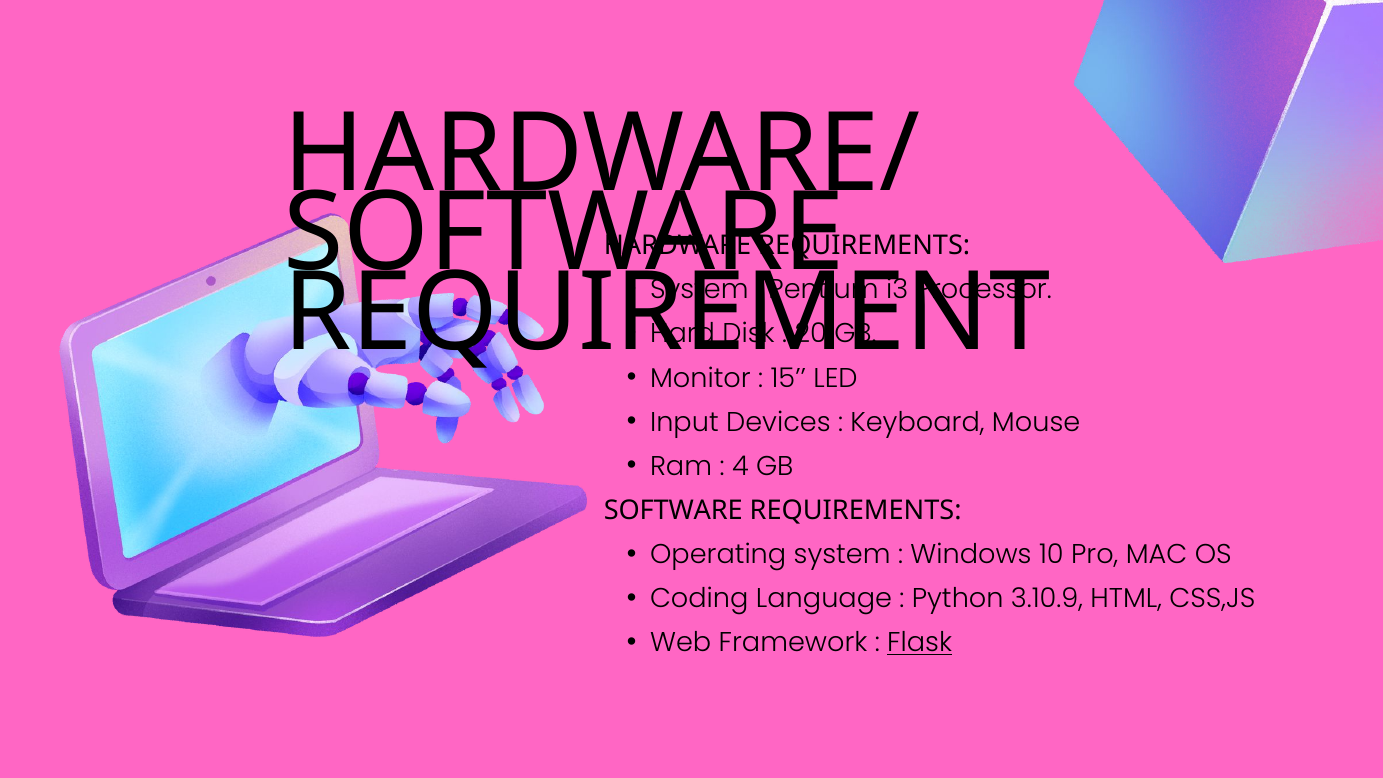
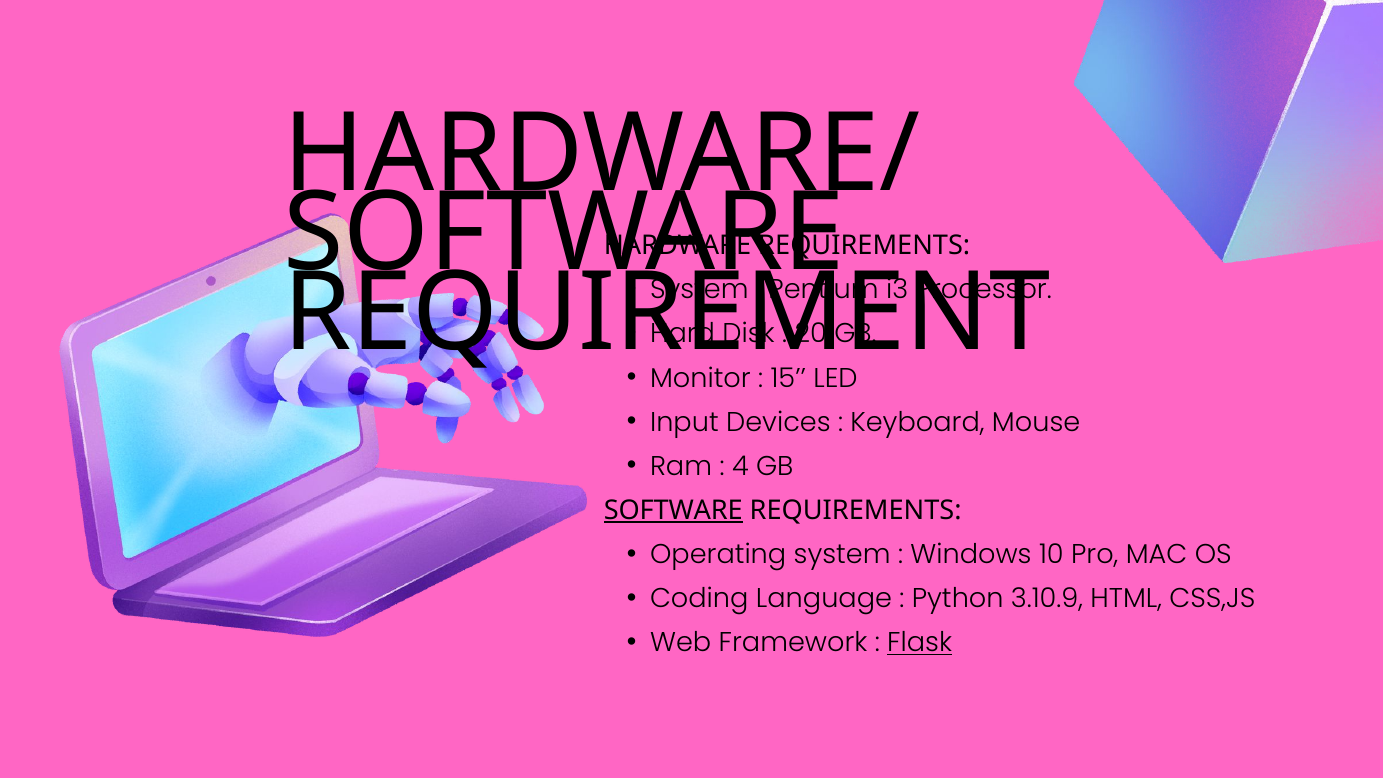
SOFTWARE at (673, 511) underline: none -> present
